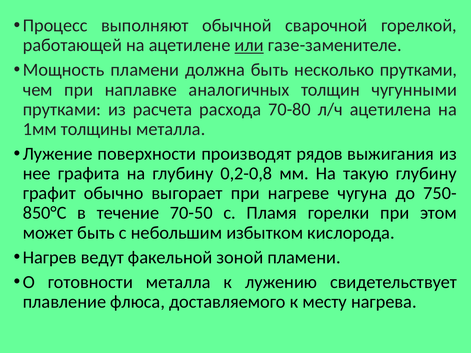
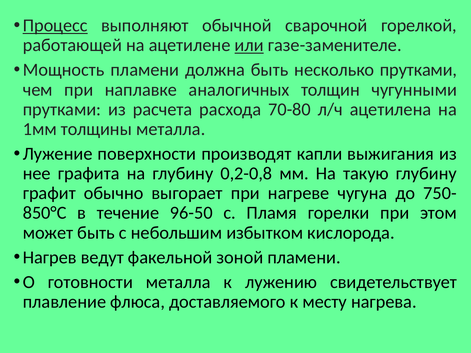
Процесс underline: none -> present
рядов: рядов -> капли
70-50: 70-50 -> 96-50
